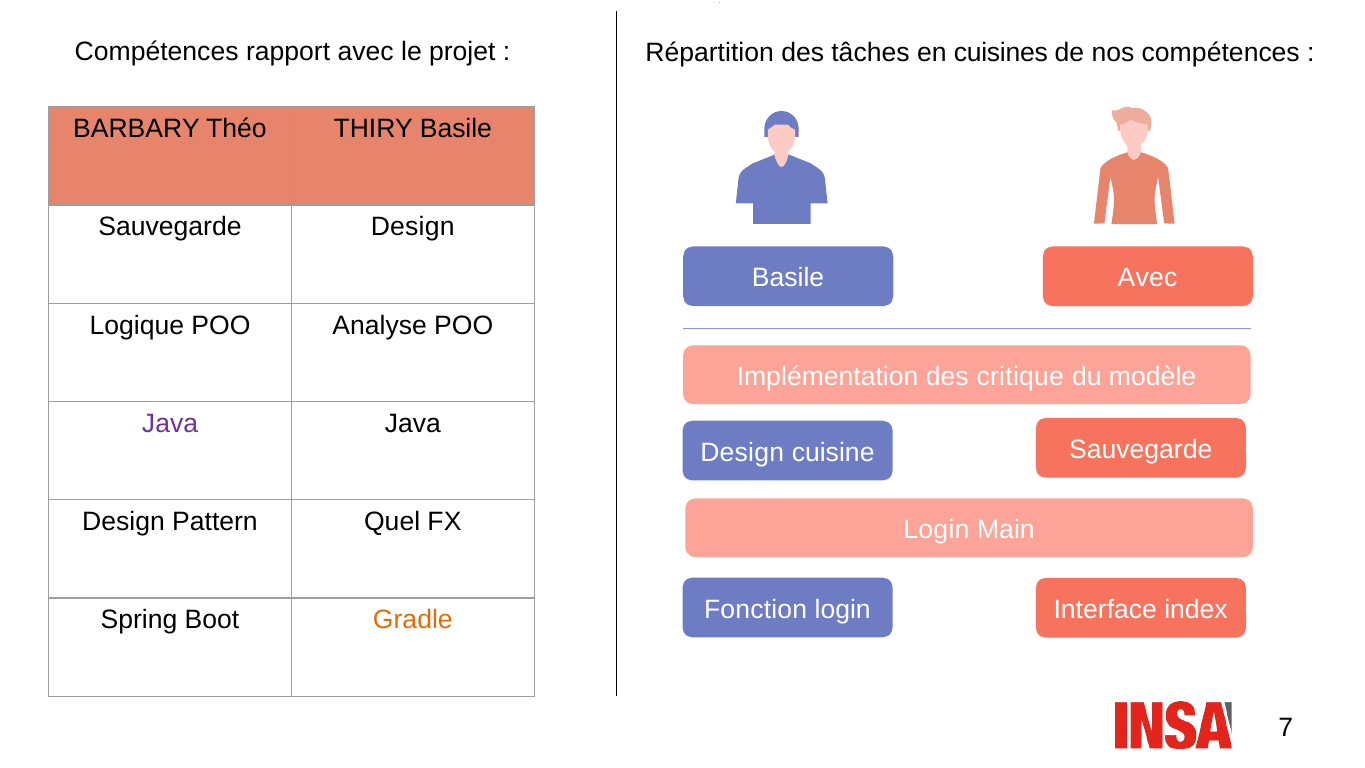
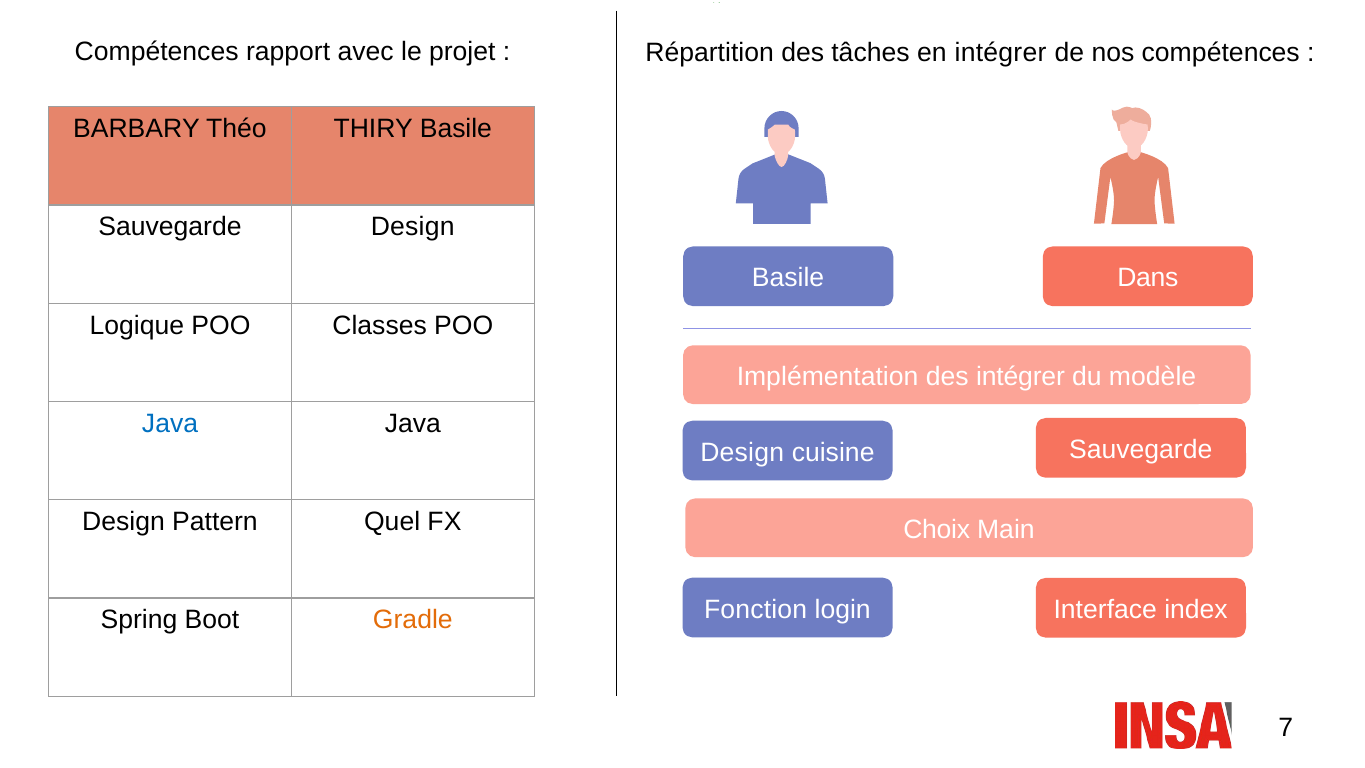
en cuisines: cuisines -> intégrer
Basile Avec: Avec -> Dans
Analyse: Analyse -> Classes
des critique: critique -> intégrer
Java at (170, 424) colour: purple -> blue
Login at (936, 530): Login -> Choix
